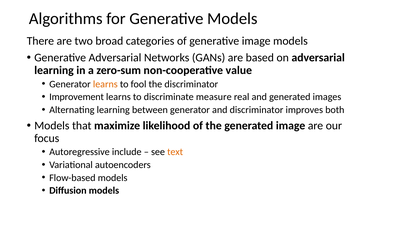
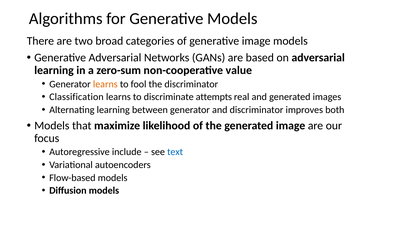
Improvement: Improvement -> Classification
measure: measure -> attempts
text colour: orange -> blue
